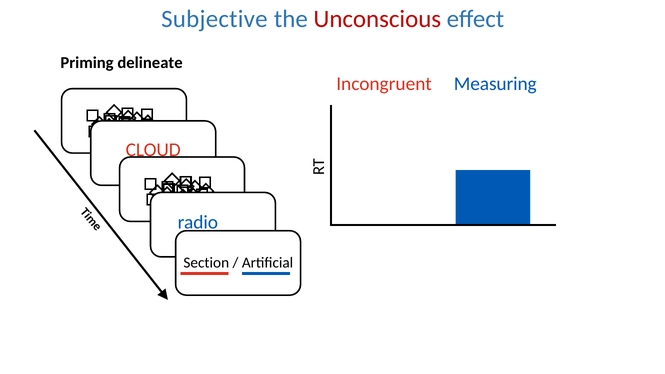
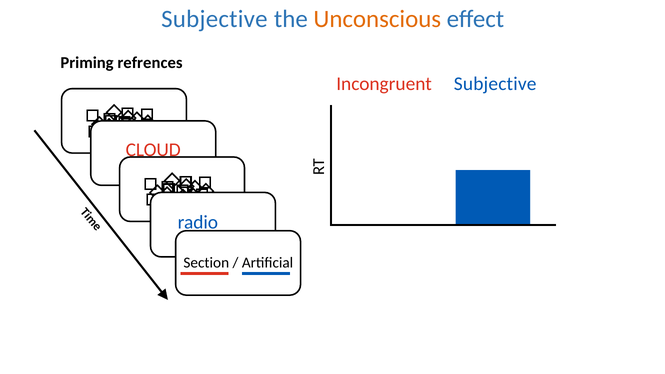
Unconscious colour: red -> orange
delineate: delineate -> refrences
Incongruent Measuring: Measuring -> Subjective
